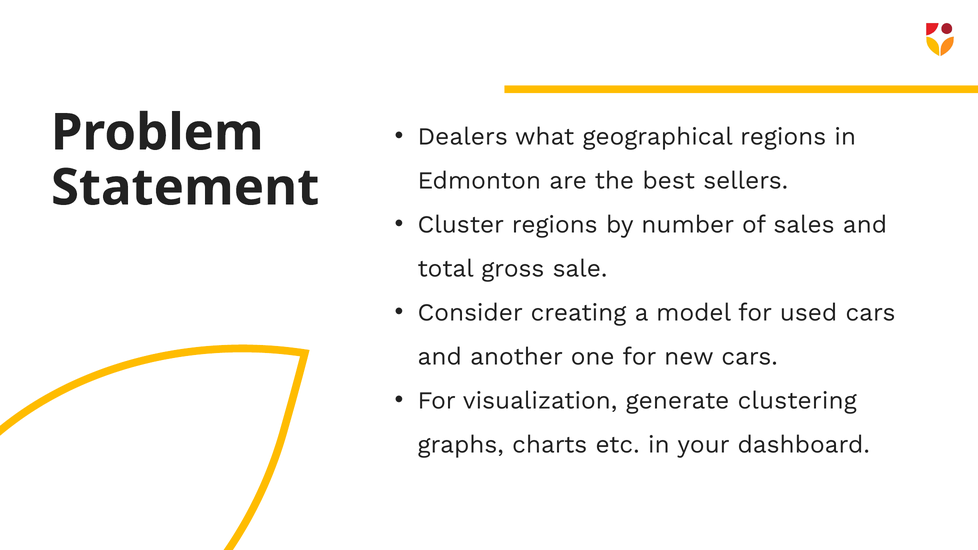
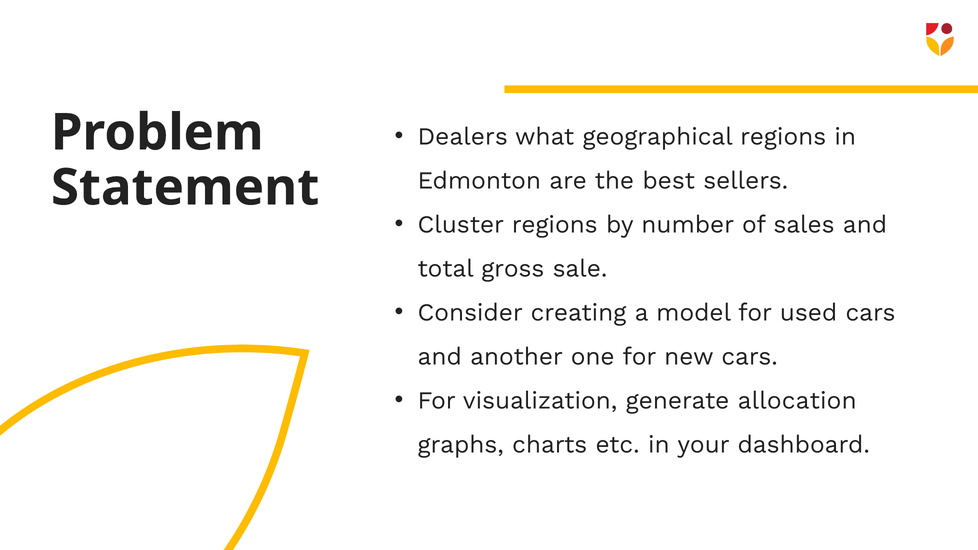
clustering: clustering -> allocation
